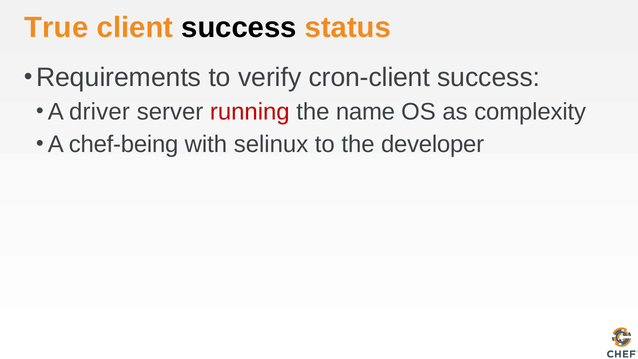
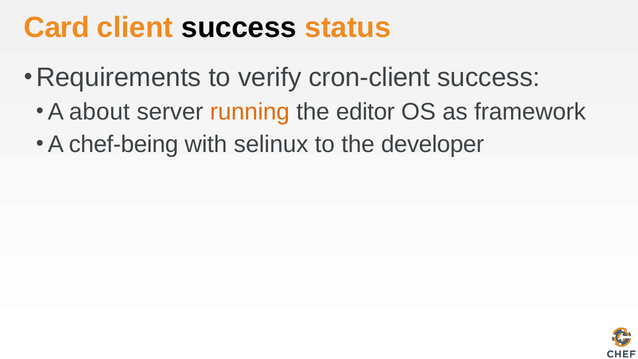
True: True -> Card
driver: driver -> about
running colour: red -> orange
name: name -> editor
complexity: complexity -> framework
